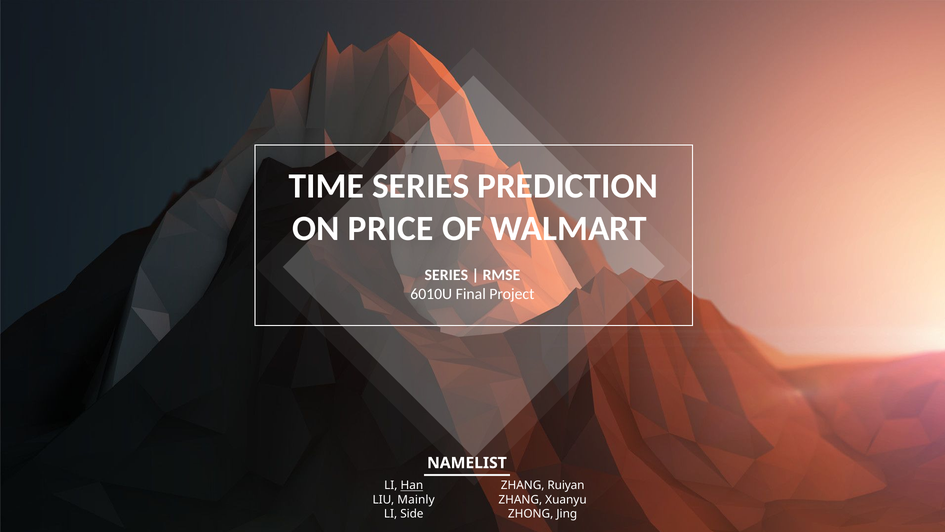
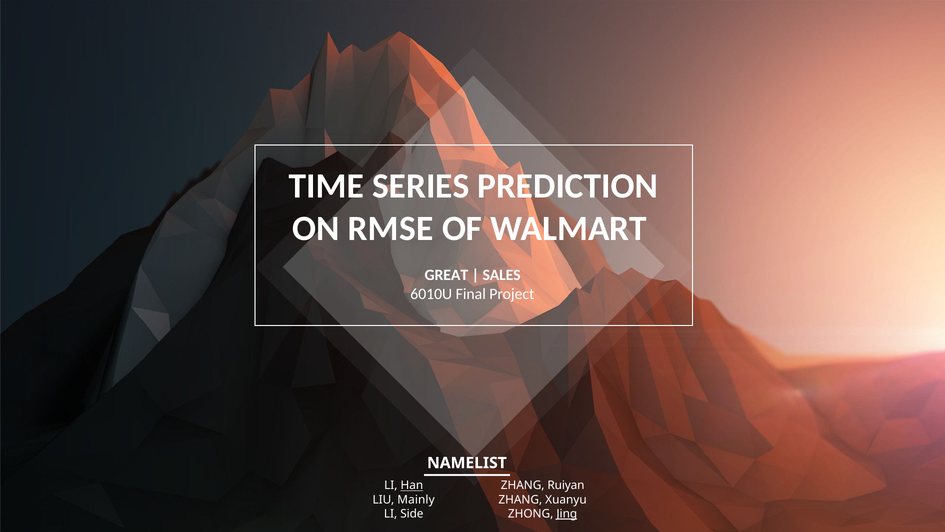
PRICE: PRICE -> RMSE
SERIES at (446, 275): SERIES -> GREAT
RMSE: RMSE -> SALES
Jing underline: none -> present
